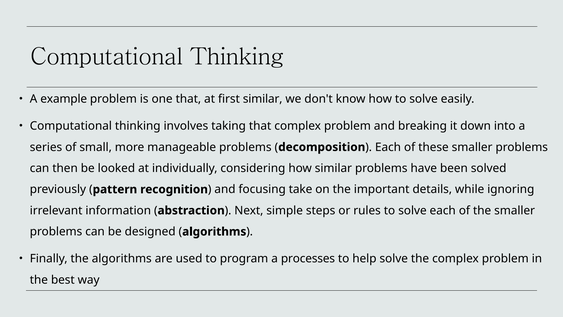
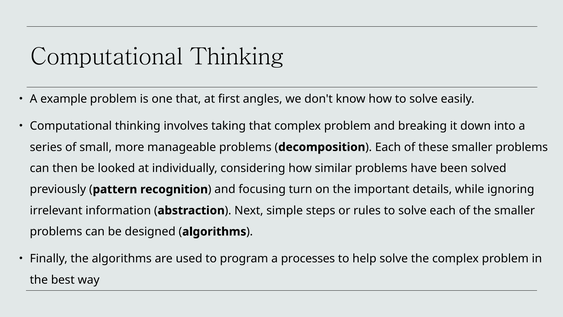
first similar: similar -> angles
take: take -> turn
